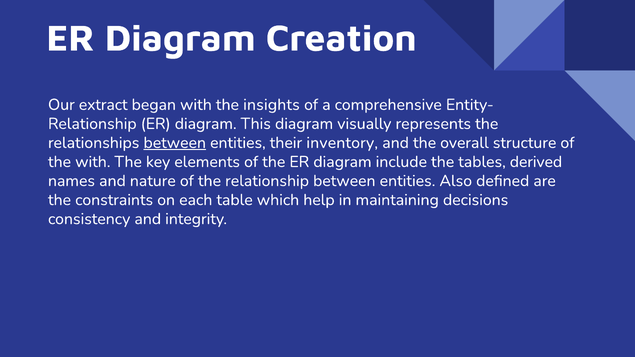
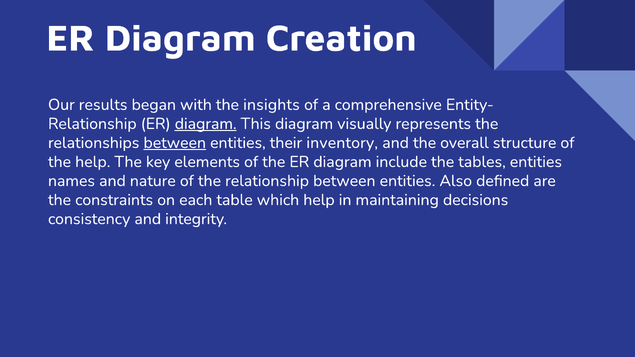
extract: extract -> results
diagram at (206, 124) underline: none -> present
the with: with -> help
tables derived: derived -> entities
